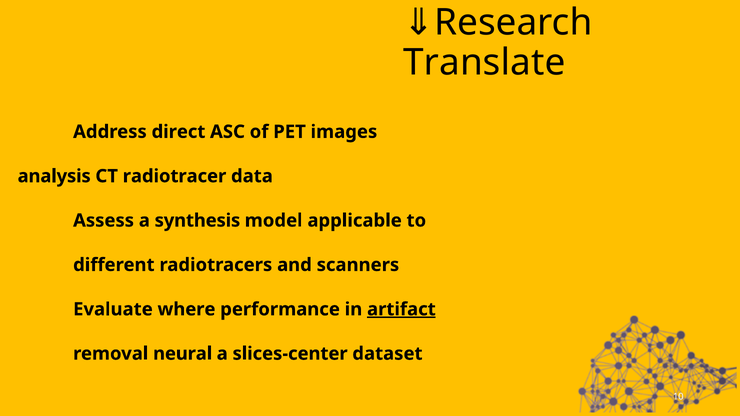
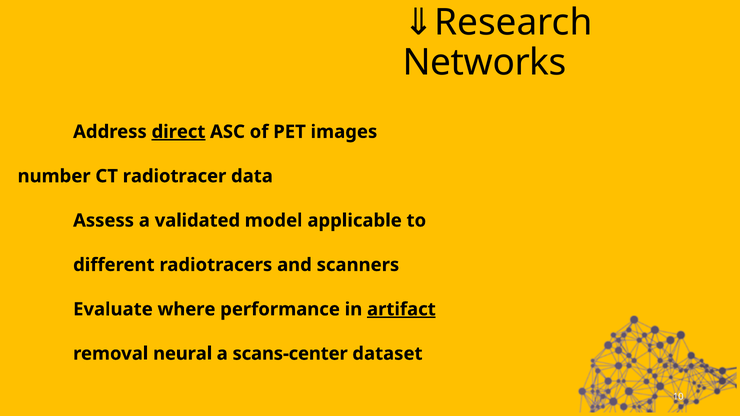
Translate: Translate -> Networks
direct underline: none -> present
analysis: analysis -> number
synthesis: synthesis -> validated
slices-center: slices-center -> scans-center
